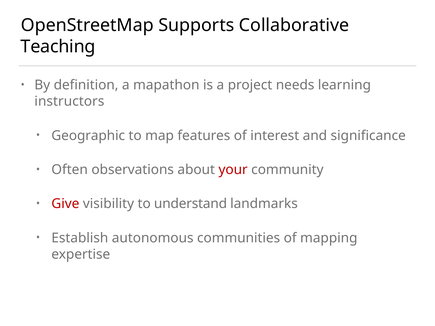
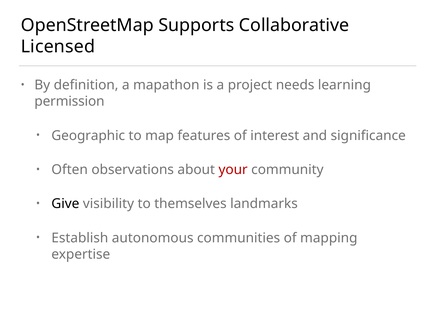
Teaching: Teaching -> Licensed
instructors: instructors -> permission
Give colour: red -> black
understand: understand -> themselves
